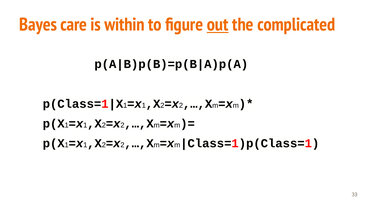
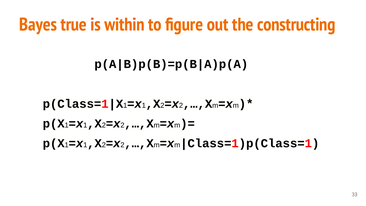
care: care -> true
out underline: present -> none
complicated: complicated -> constructing
